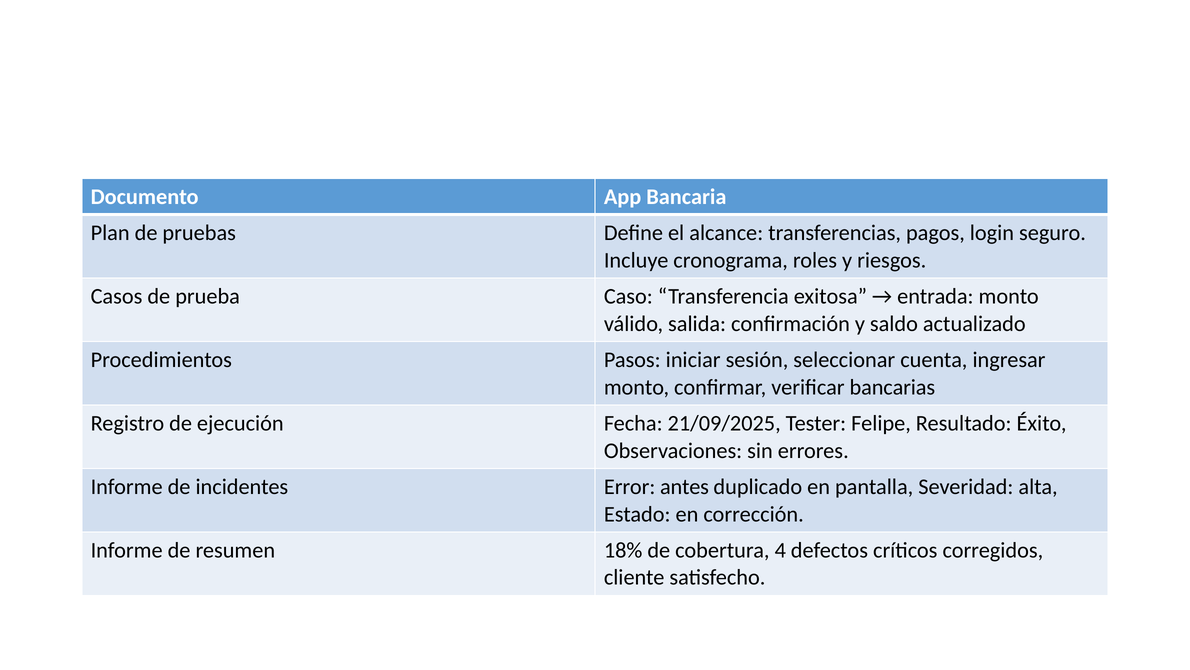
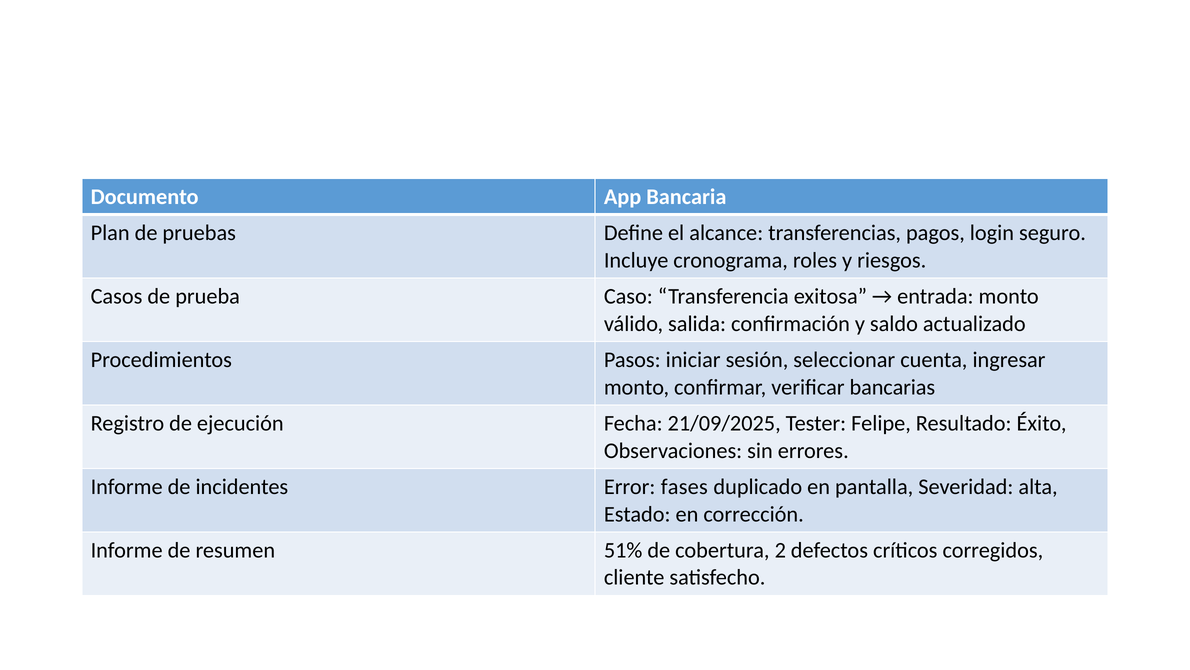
antes: antes -> fases
18%: 18% -> 51%
4: 4 -> 2
